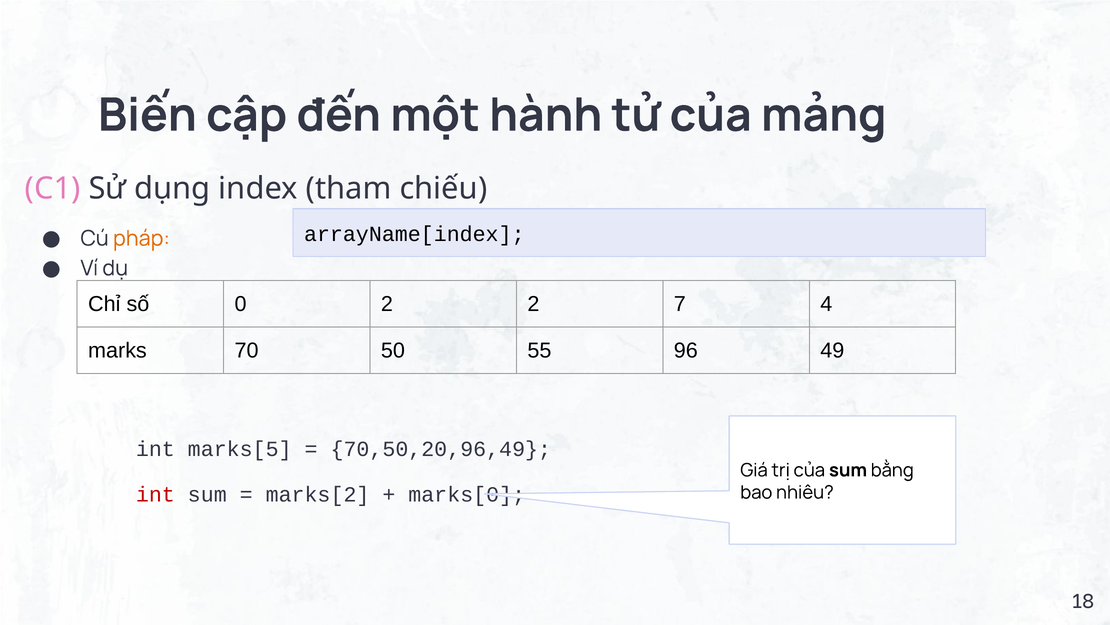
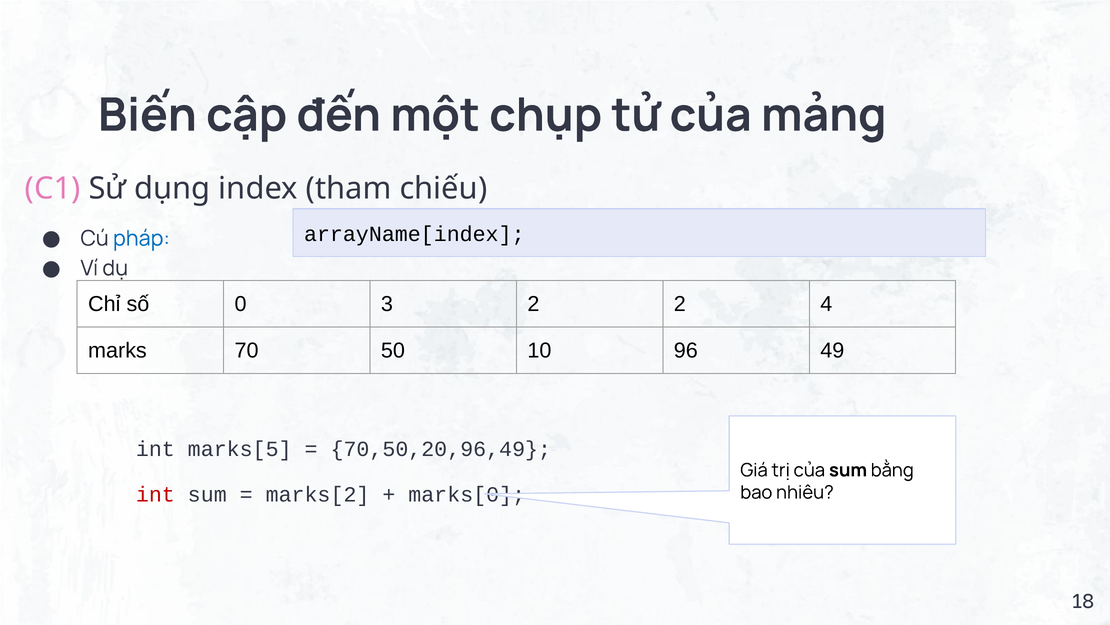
hành: hành -> chụp
pháp colour: orange -> blue
0 2: 2 -> 3
2 7: 7 -> 2
55: 55 -> 10
